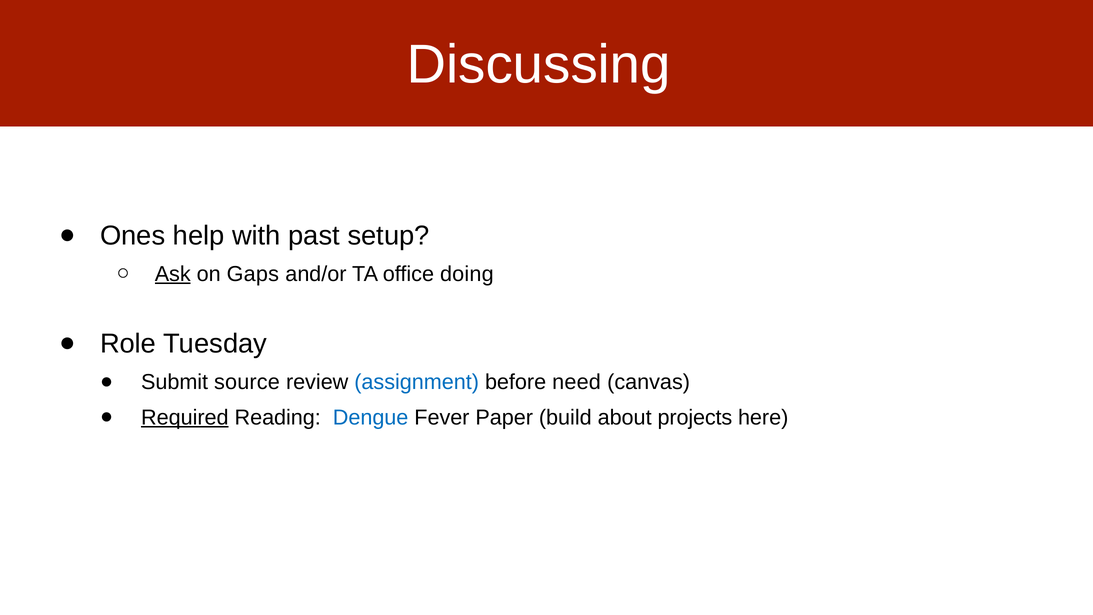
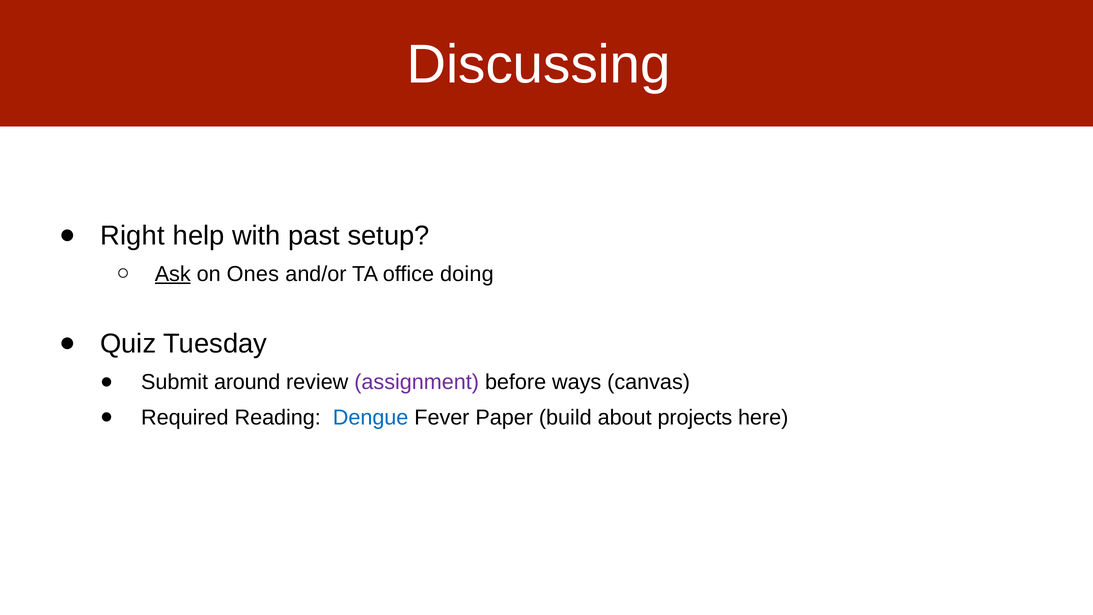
Ones: Ones -> Right
Gaps: Gaps -> Ones
Role: Role -> Quiz
source: source -> around
assignment colour: blue -> purple
need: need -> ways
Required underline: present -> none
